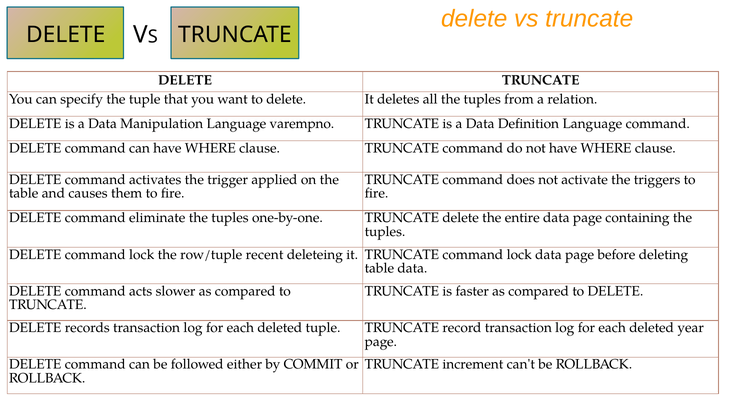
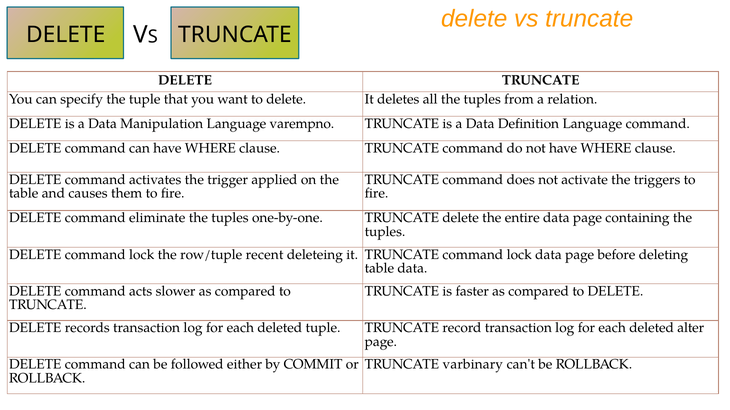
year: year -> alter
increment: increment -> varbinary
